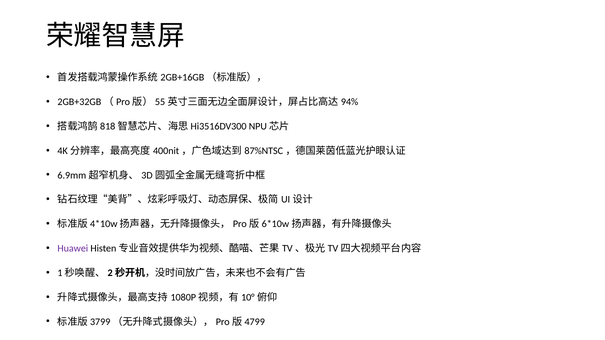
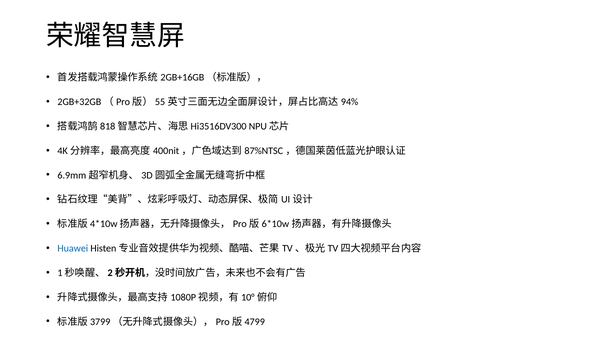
Huawei colour: purple -> blue
